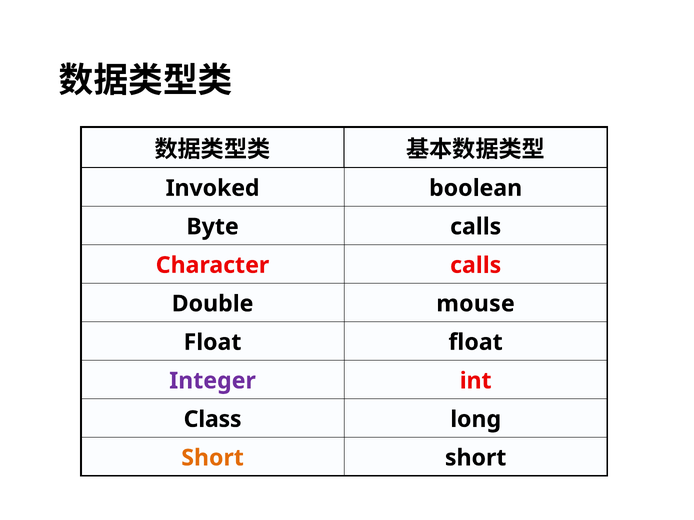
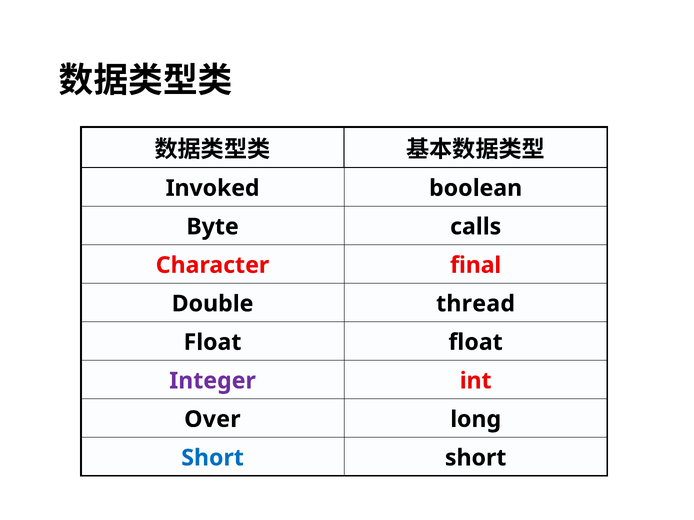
Character calls: calls -> final
mouse: mouse -> thread
Class: Class -> Over
Short at (213, 458) colour: orange -> blue
